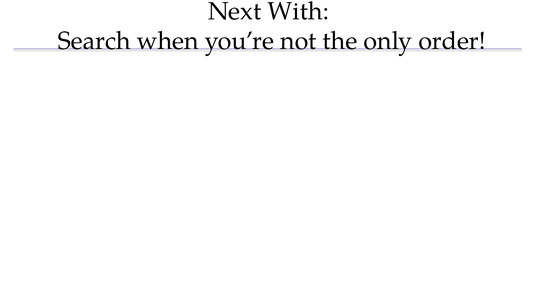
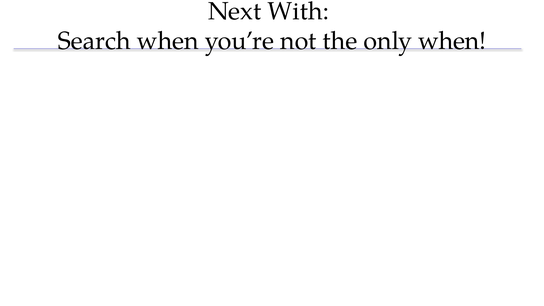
only order: order -> when
